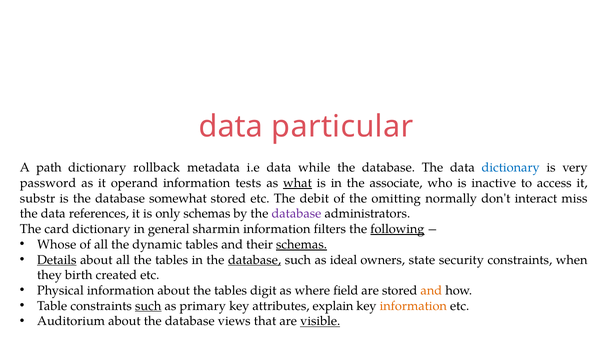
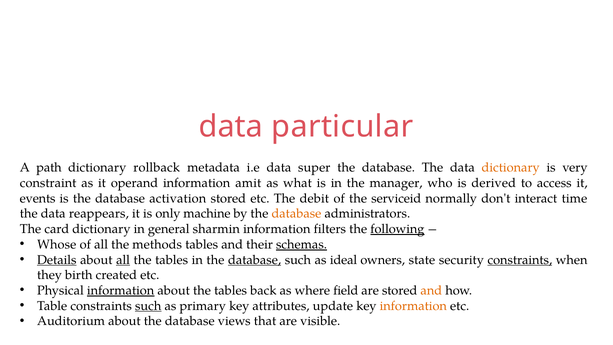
while: while -> super
dictionary at (511, 168) colour: blue -> orange
password: password -> constraint
tests: tests -> amit
what underline: present -> none
associate: associate -> manager
inactive: inactive -> derived
substr: substr -> events
somewhat: somewhat -> activation
omitting: omitting -> serviceid
miss: miss -> time
references: references -> reappears
only schemas: schemas -> machine
database at (296, 214) colour: purple -> orange
dynamic: dynamic -> methods
all at (123, 260) underline: none -> present
constraints at (520, 260) underline: none -> present
information at (121, 290) underline: none -> present
digit: digit -> back
explain: explain -> update
visible underline: present -> none
